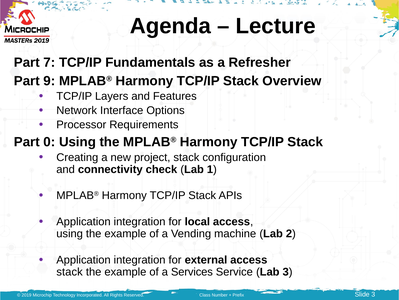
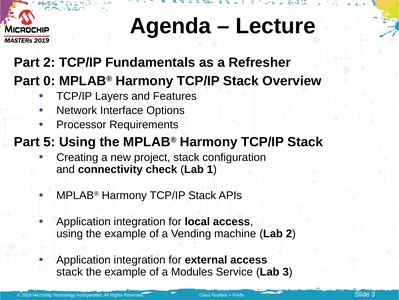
Part 7: 7 -> 2
9: 9 -> 0
0: 0 -> 5
Services: Services -> Modules
